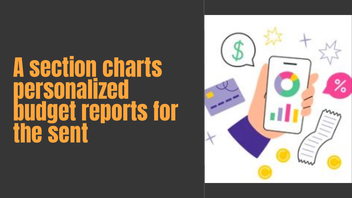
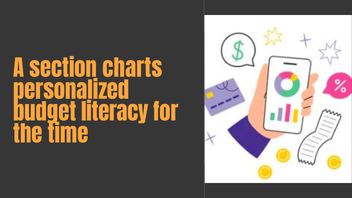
reports: reports -> literacy
sent: sent -> time
